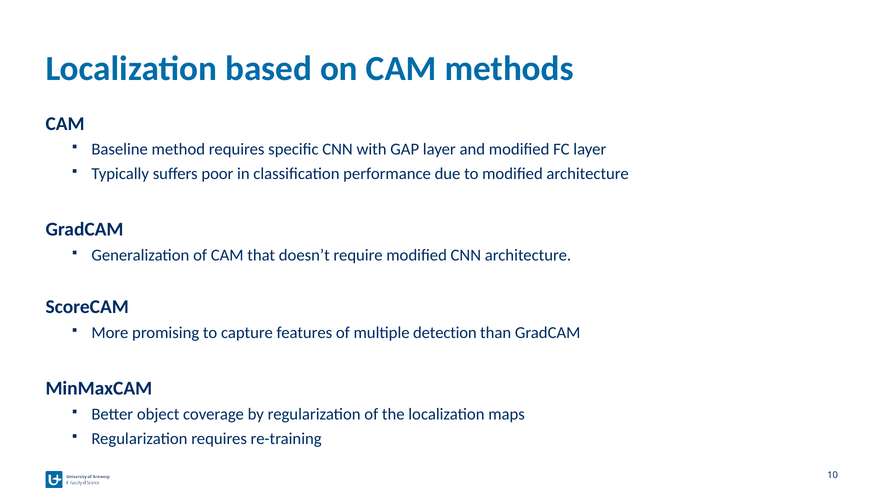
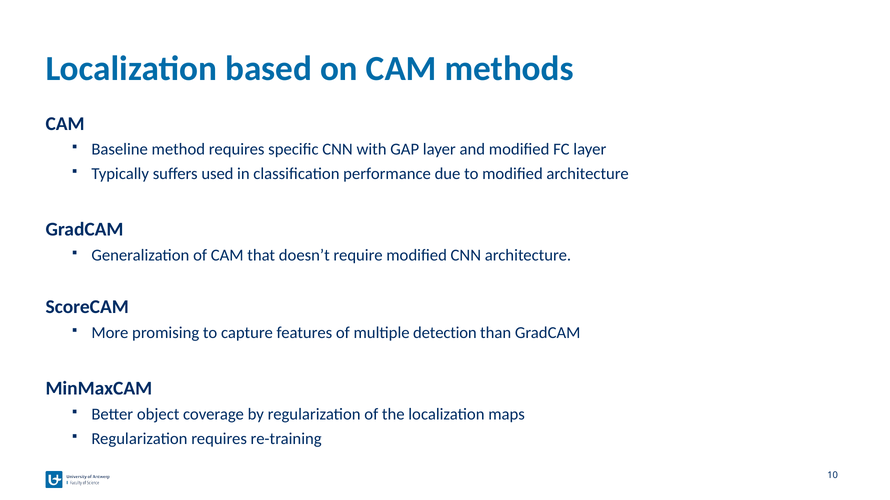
poor: poor -> used
